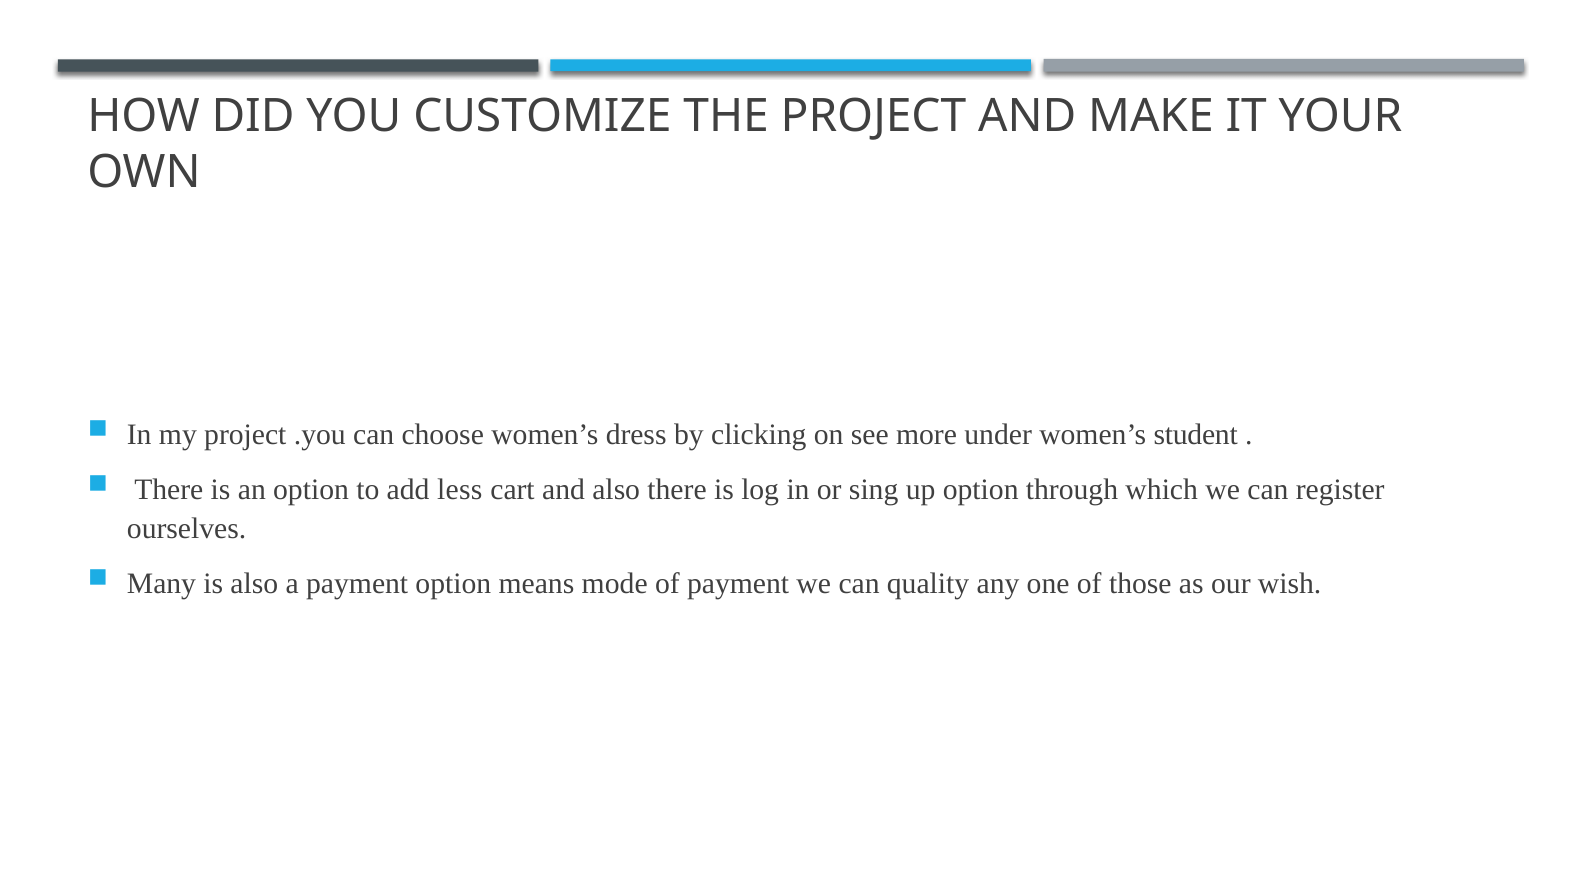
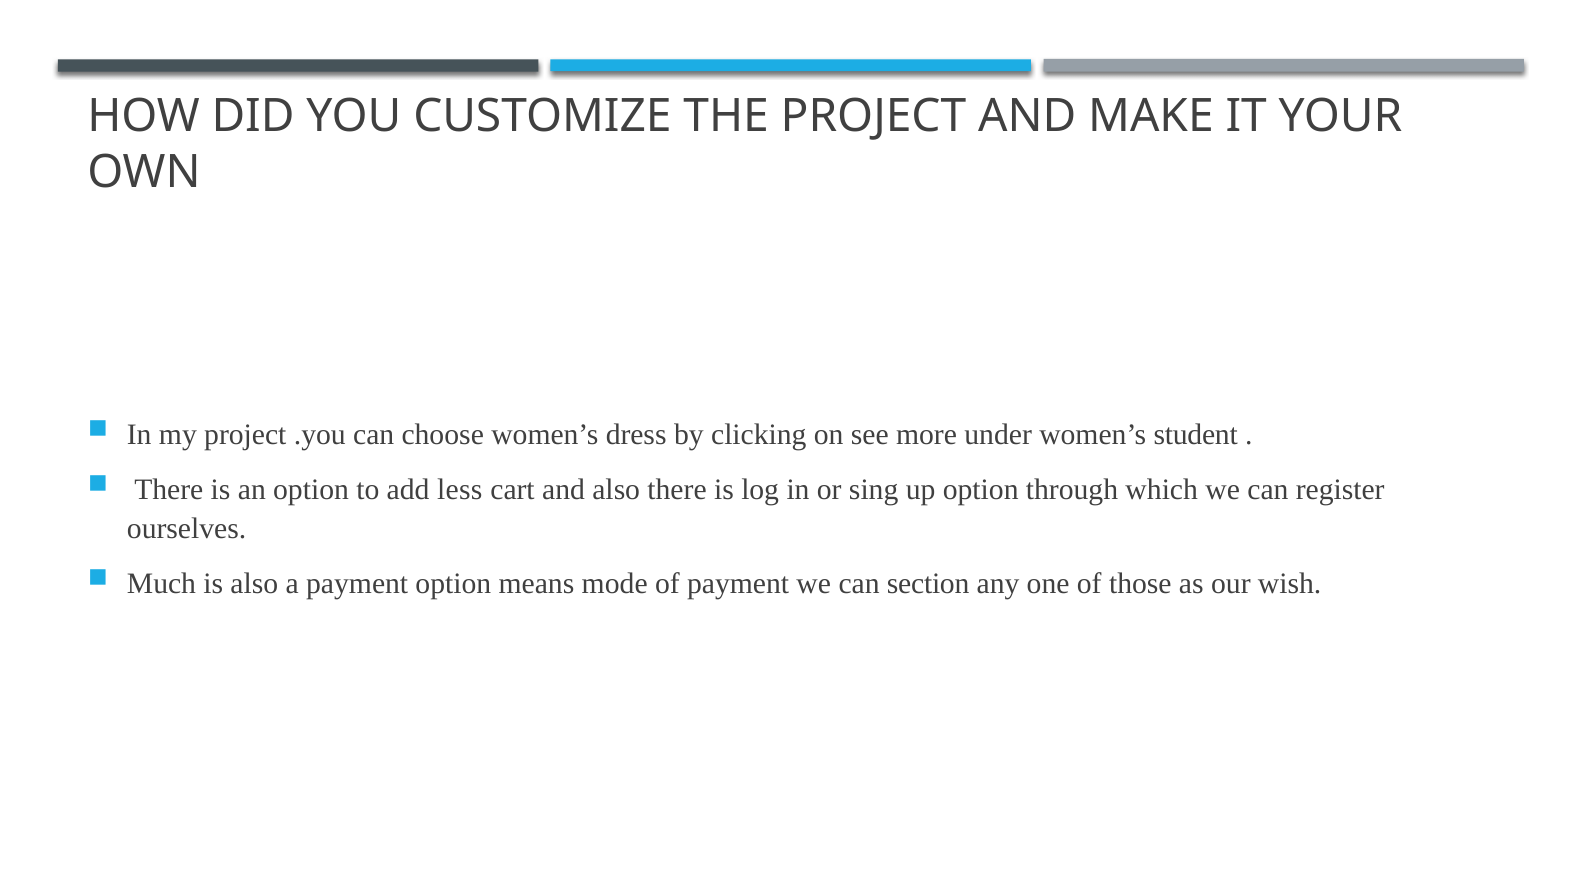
Many: Many -> Much
quality: quality -> section
